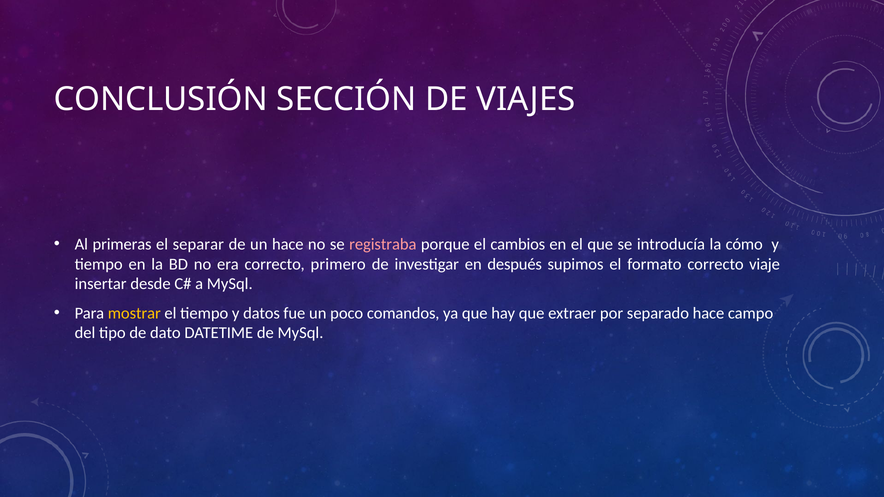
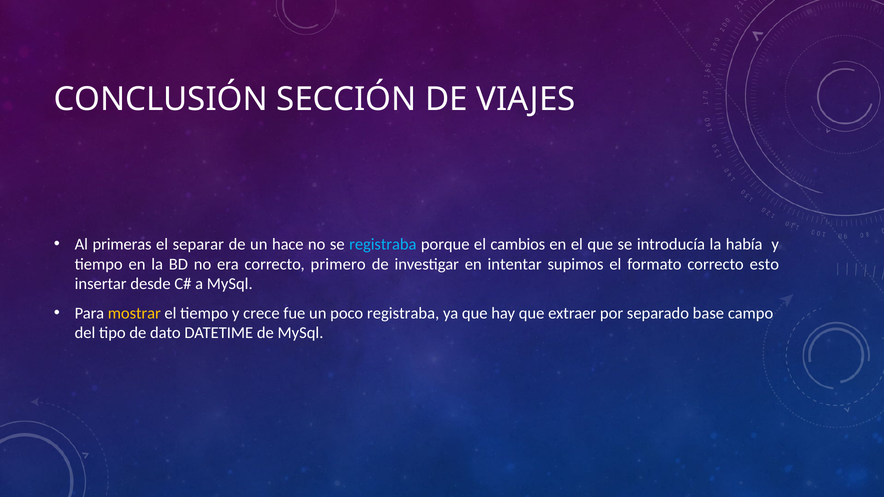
registraba at (383, 244) colour: pink -> light blue
cómo: cómo -> había
después: después -> intentar
viaje: viaje -> esto
datos: datos -> crece
poco comandos: comandos -> registraba
separado hace: hace -> base
